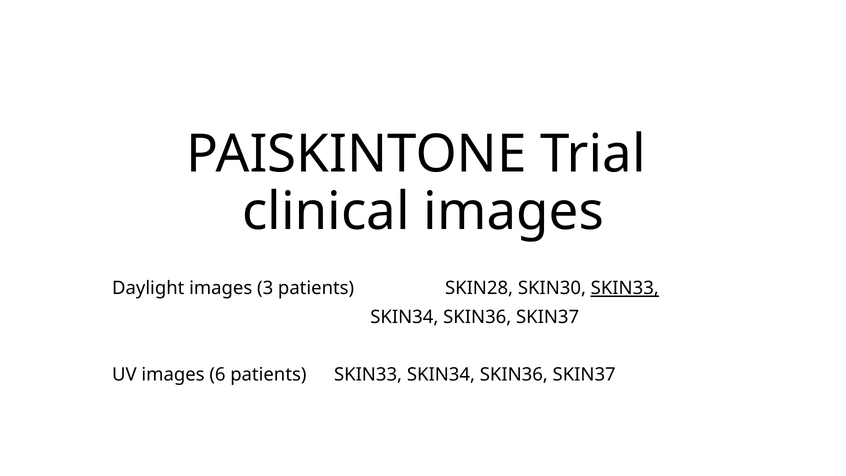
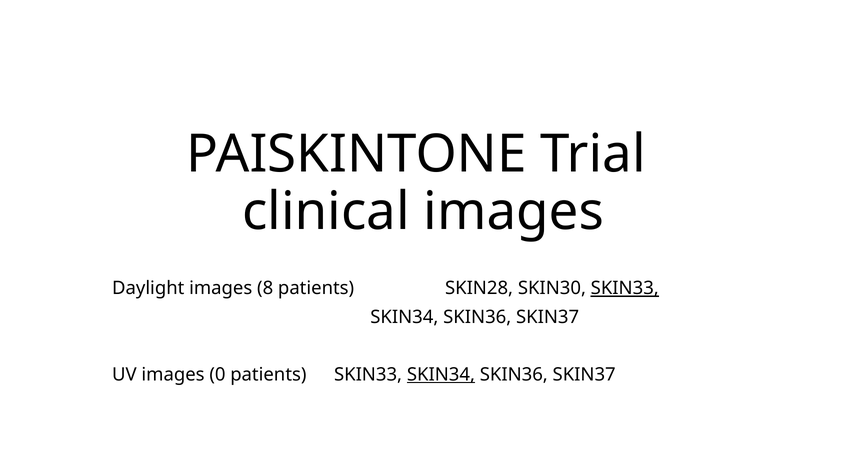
3: 3 -> 8
6: 6 -> 0
SKIN34 at (441, 375) underline: none -> present
